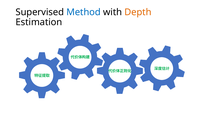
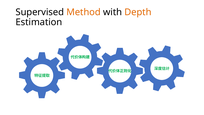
Method colour: blue -> orange
